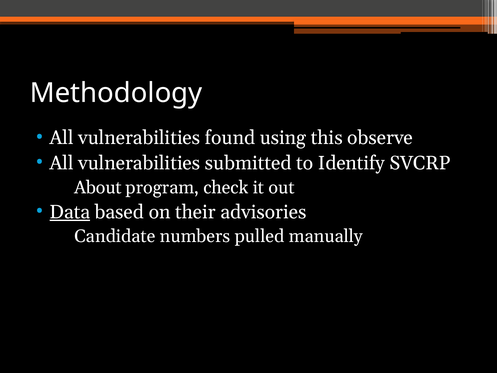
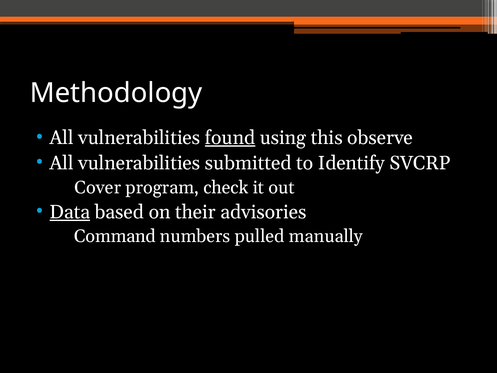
found underline: none -> present
About: About -> Cover
Candidate: Candidate -> Command
